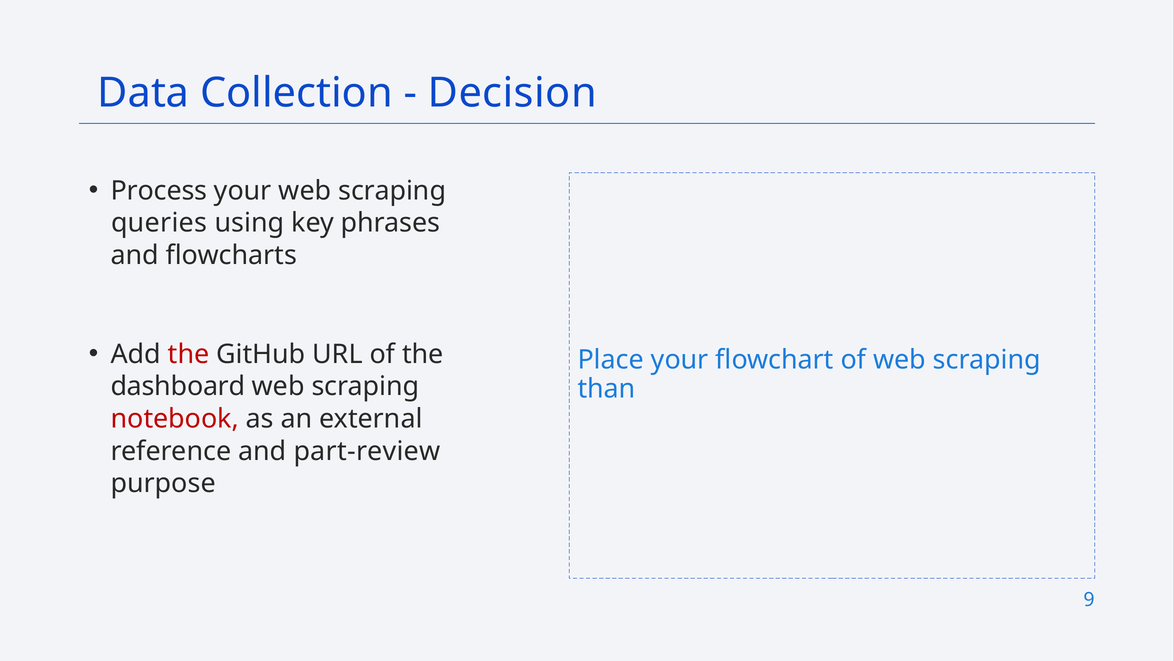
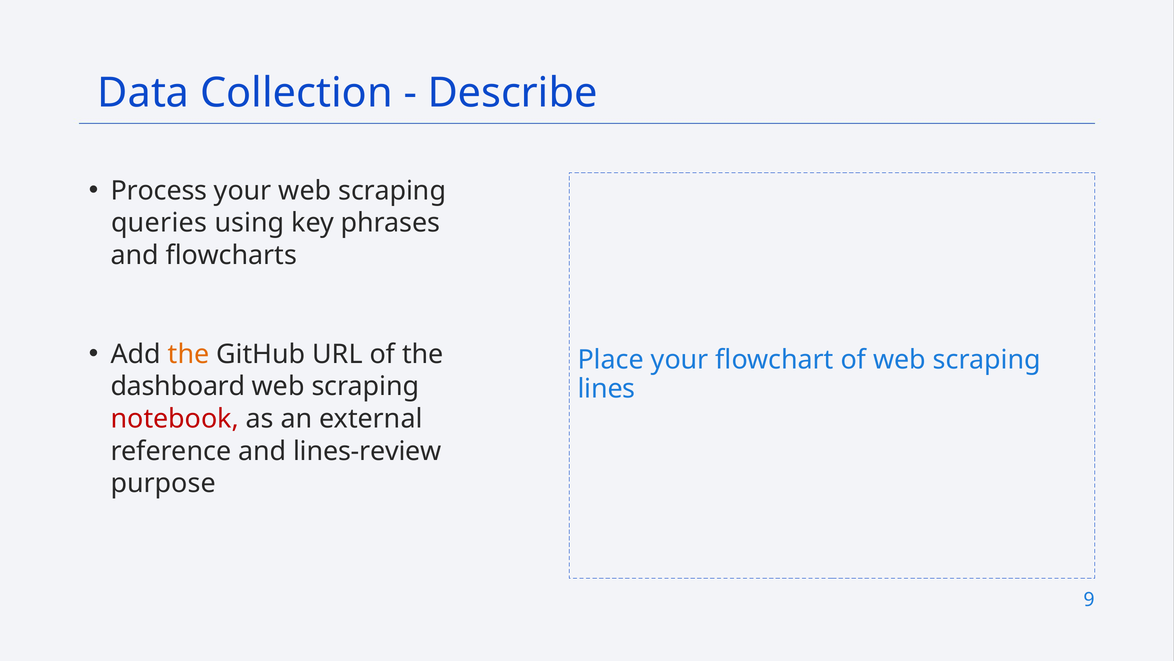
Decision: Decision -> Describe
the at (189, 354) colour: red -> orange
than: than -> lines
part-review: part-review -> lines-review
